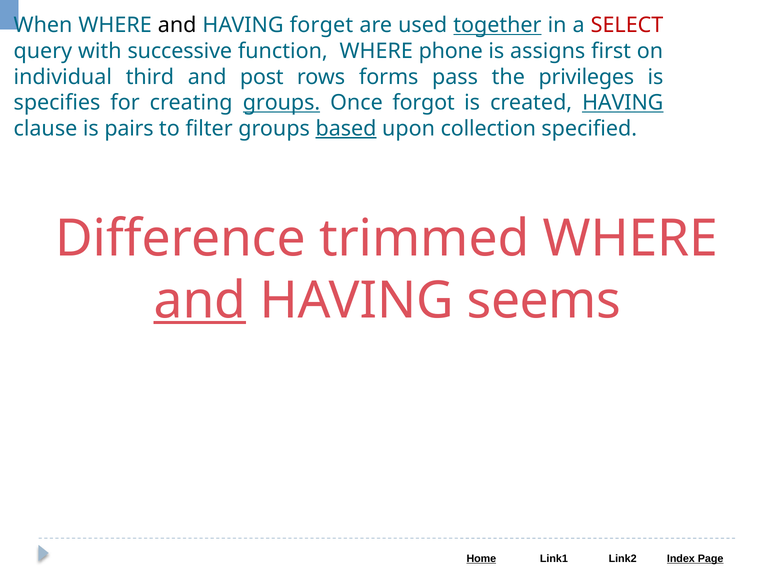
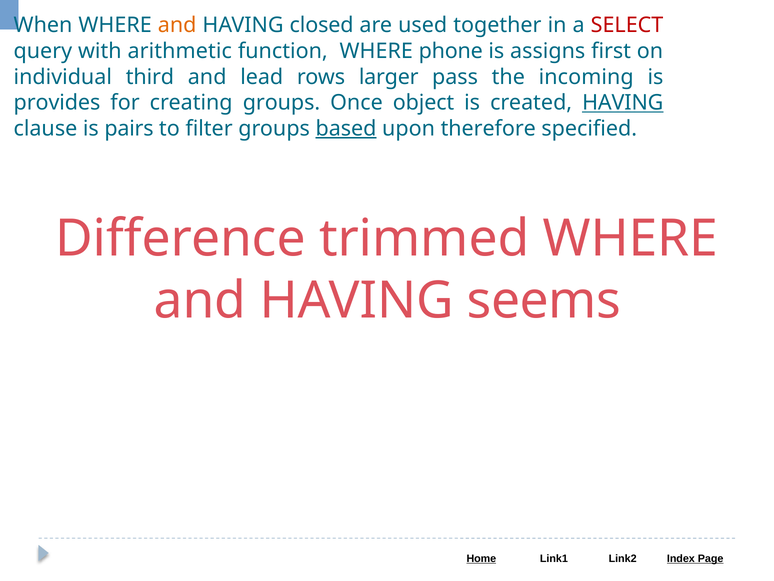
and at (177, 25) colour: black -> orange
forget: forget -> closed
together underline: present -> none
successive: successive -> arithmetic
post: post -> lead
forms: forms -> larger
privileges: privileges -> incoming
specifies: specifies -> provides
groups at (281, 103) underline: present -> none
forgot: forgot -> object
collection: collection -> therefore
and at (200, 300) underline: present -> none
